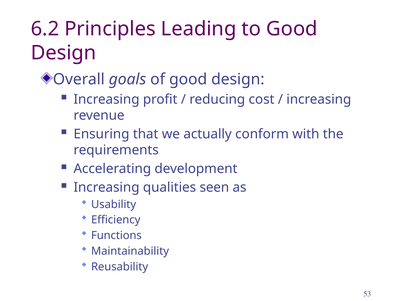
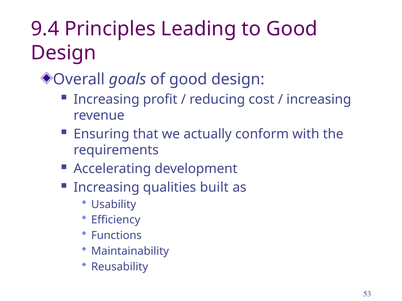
6.2: 6.2 -> 9.4
seen: seen -> built
